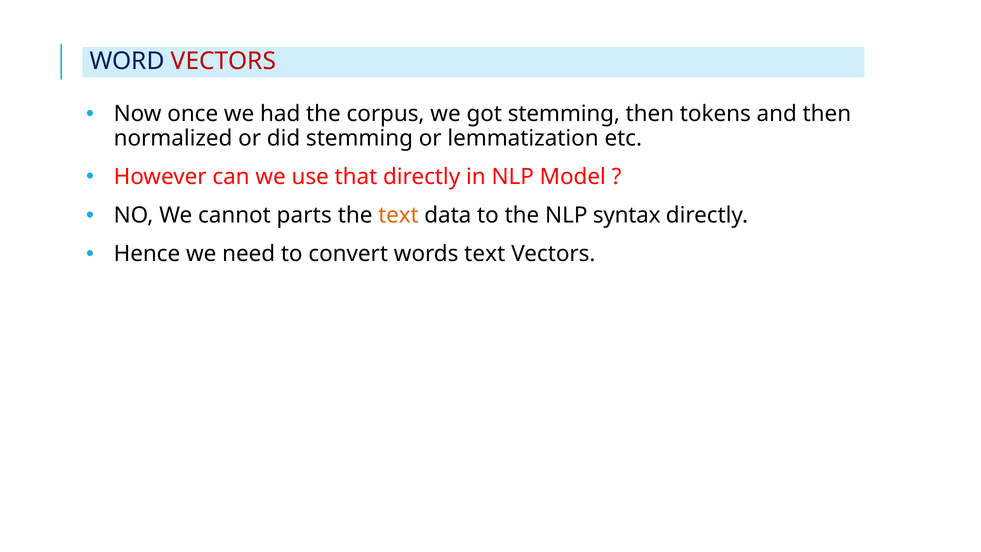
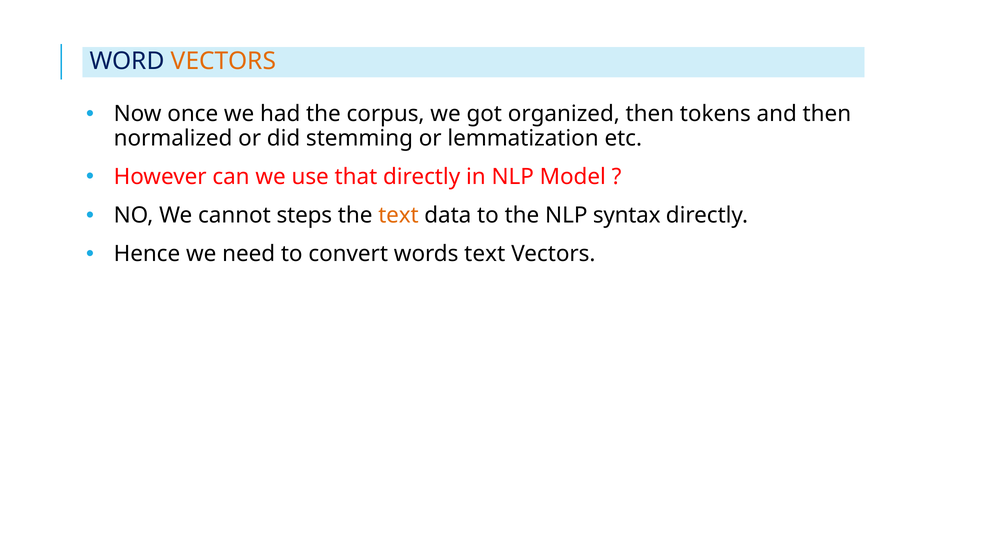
VECTORS at (223, 61) colour: red -> orange
got stemming: stemming -> organized
parts: parts -> steps
